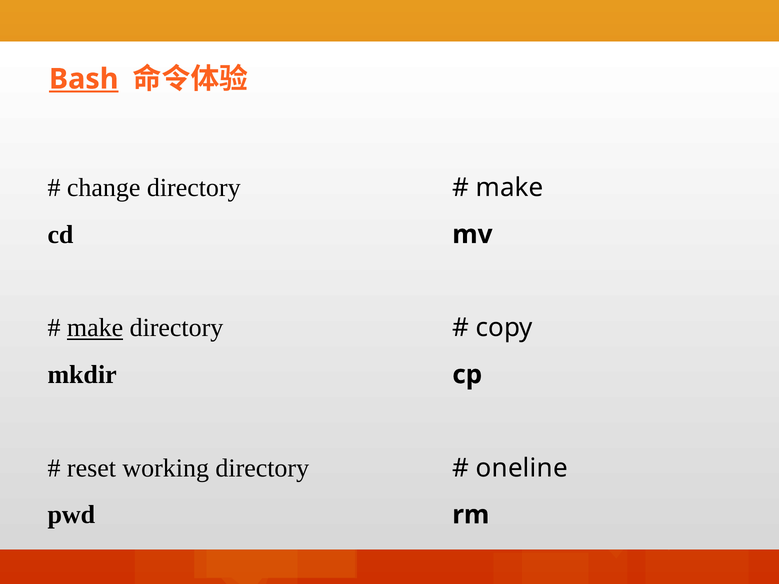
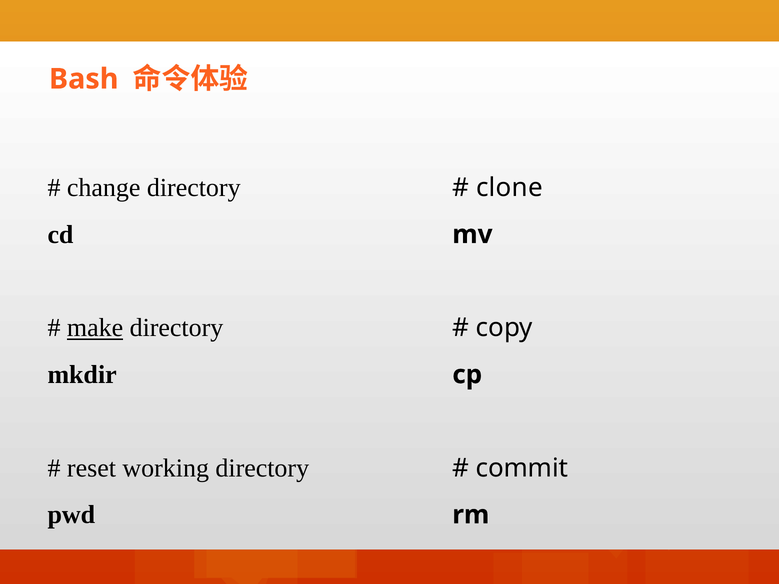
Bash underline: present -> none
make at (510, 188): make -> clone
oneline: oneline -> commit
